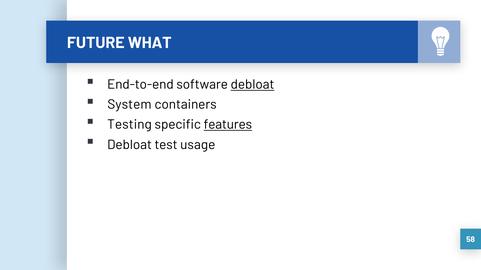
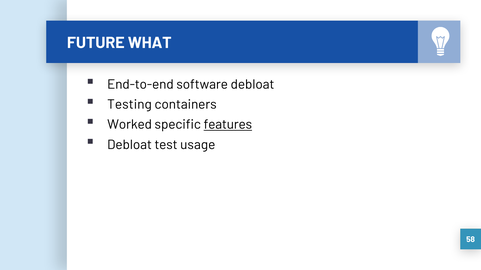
debloat at (253, 85) underline: present -> none
System: System -> Testing
Testing: Testing -> Worked
